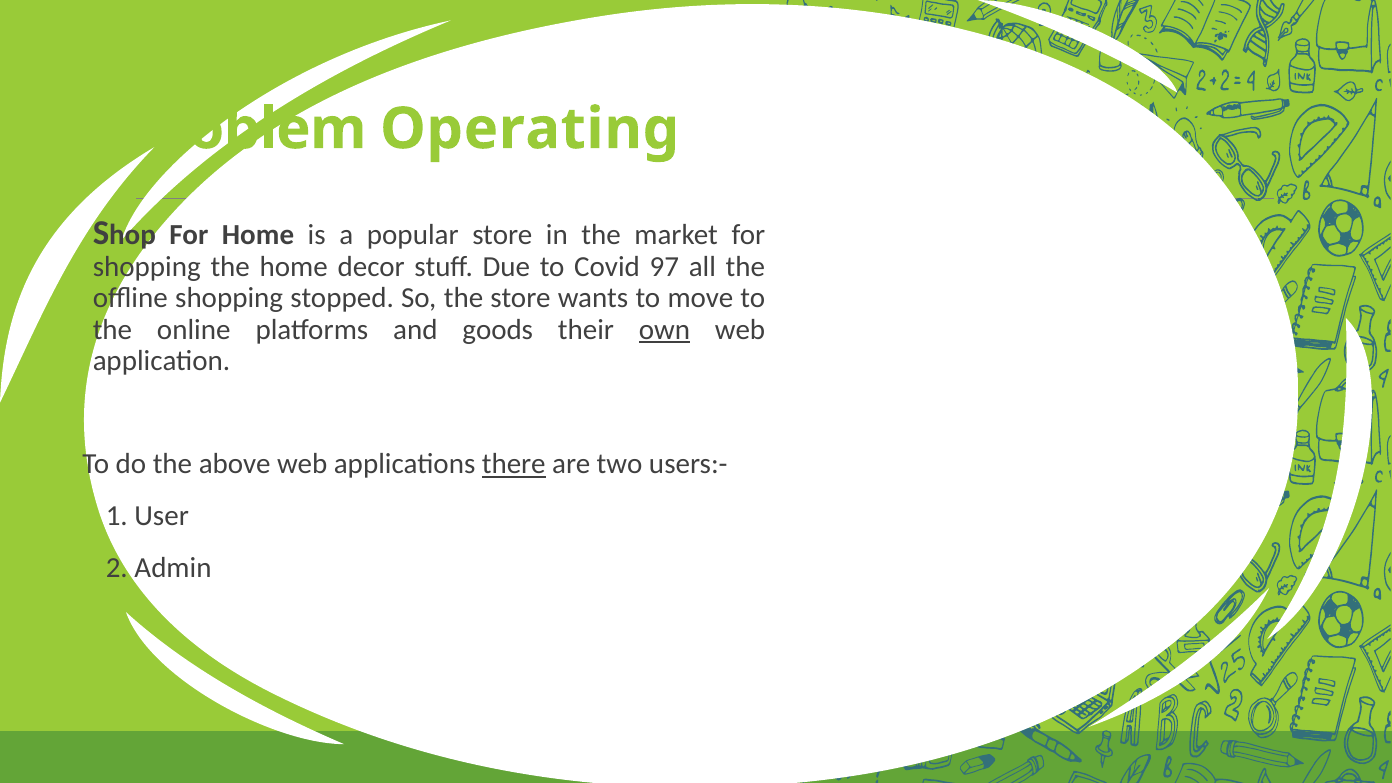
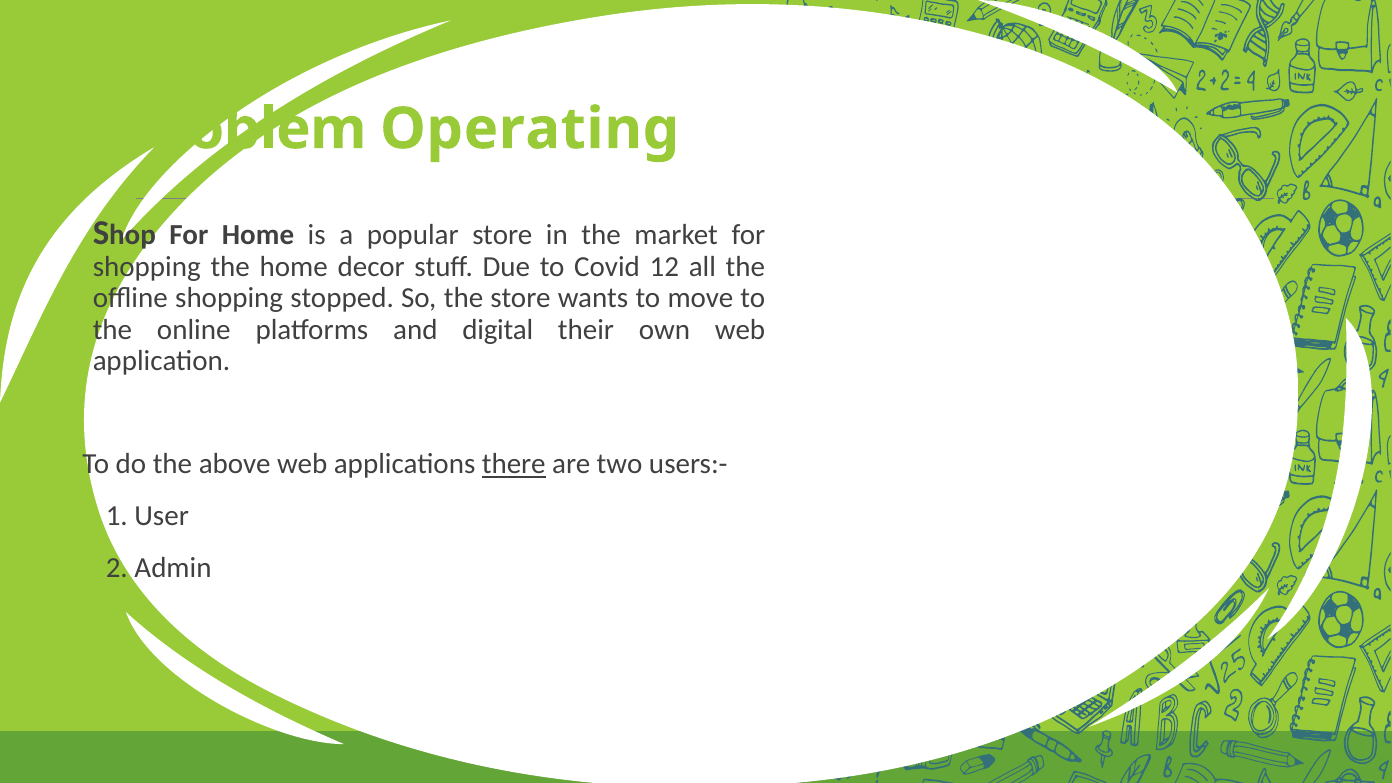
97: 97 -> 12
goods: goods -> digital
own underline: present -> none
